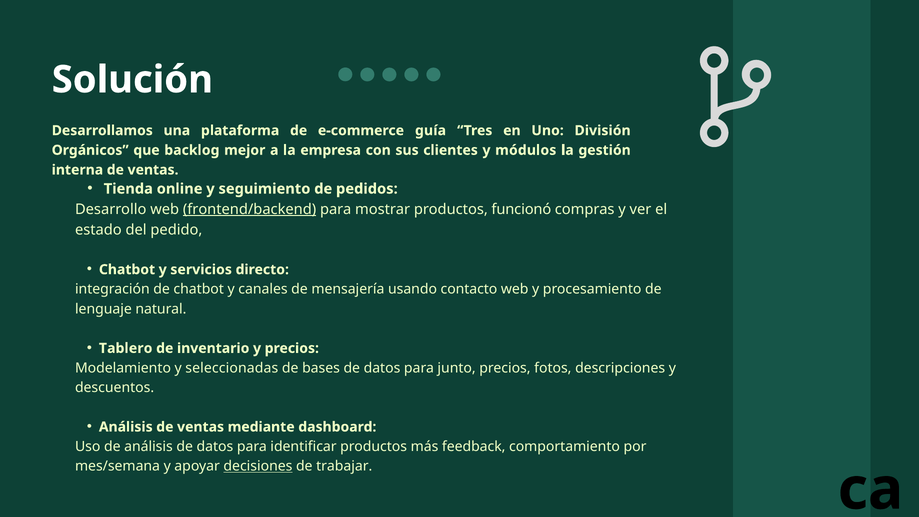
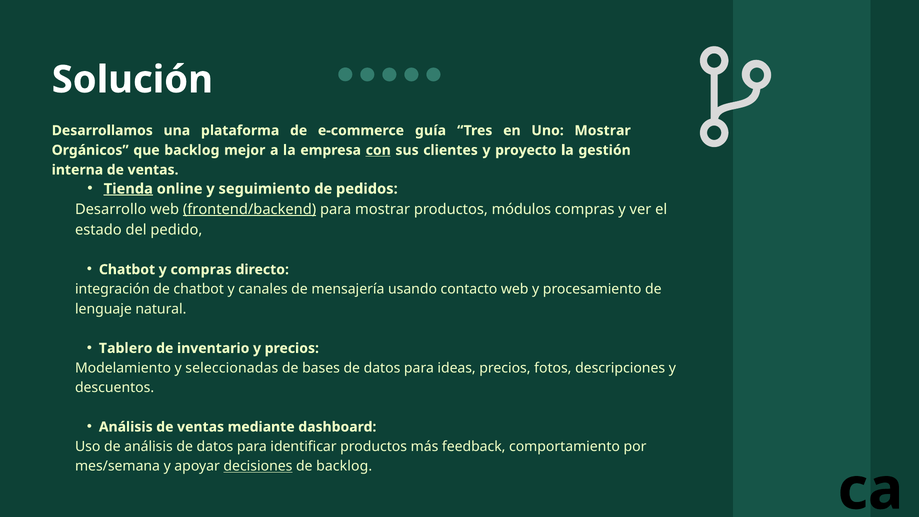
Uno División: División -> Mostrar
con underline: none -> present
módulos: módulos -> proyecto
Tienda underline: none -> present
funcionó: funcionó -> módulos
y servicios: servicios -> compras
junto: junto -> ideas
de trabajar: trabajar -> backlog
